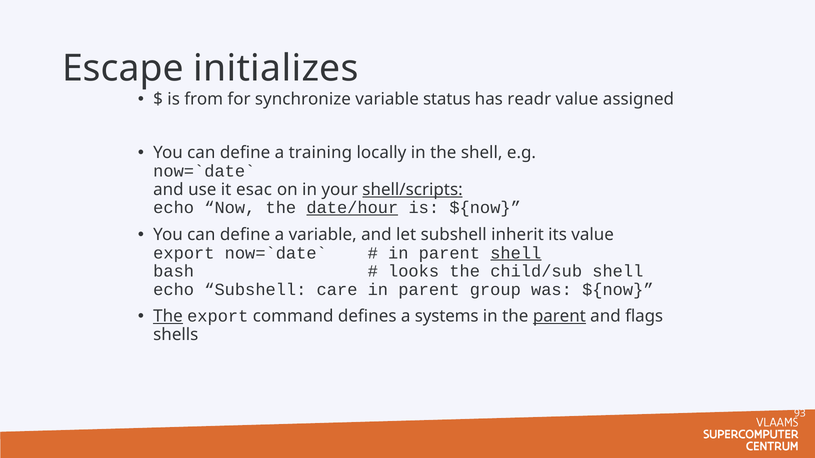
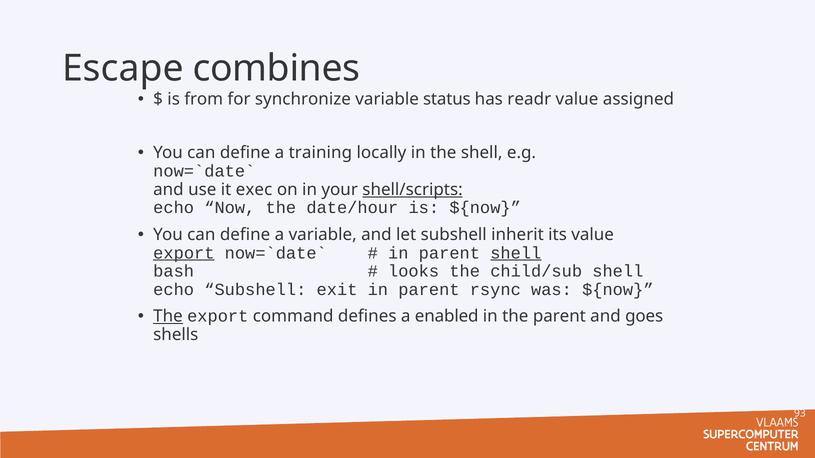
initializes: initializes -> combines
esac: esac -> exec
date/hour underline: present -> none
export at (184, 253) underline: none -> present
care: care -> exit
group: group -> rsync
systems: systems -> enabled
parent at (559, 317) underline: present -> none
flags: flags -> goes
